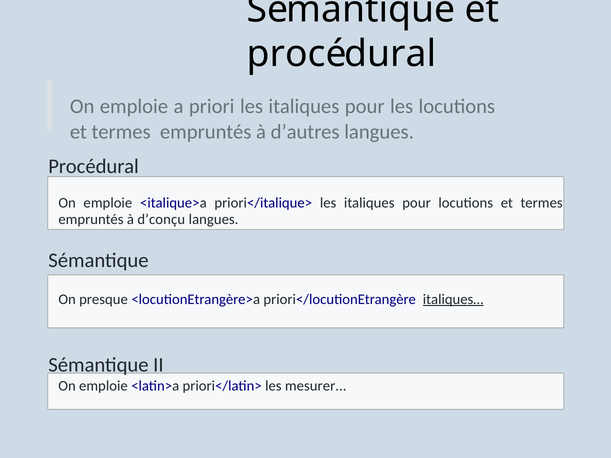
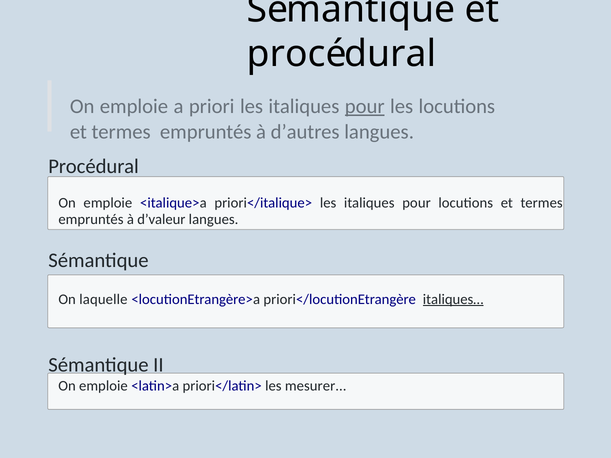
pour at (365, 106) underline: none -> present
d’conçu: d’conçu -> d’valeur
presque: presque -> laquelle
